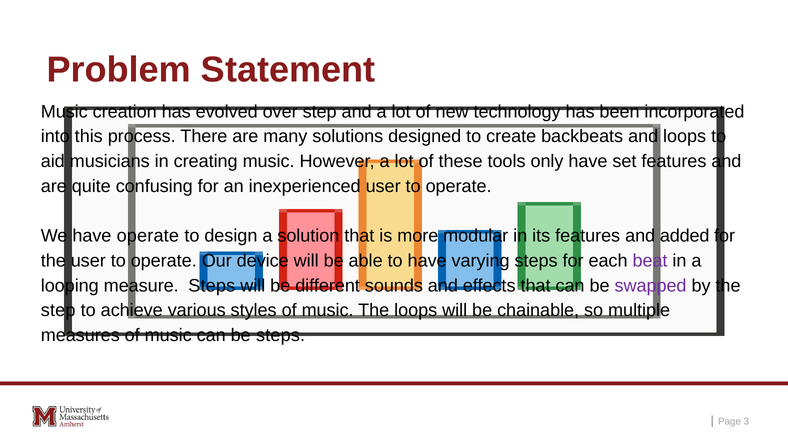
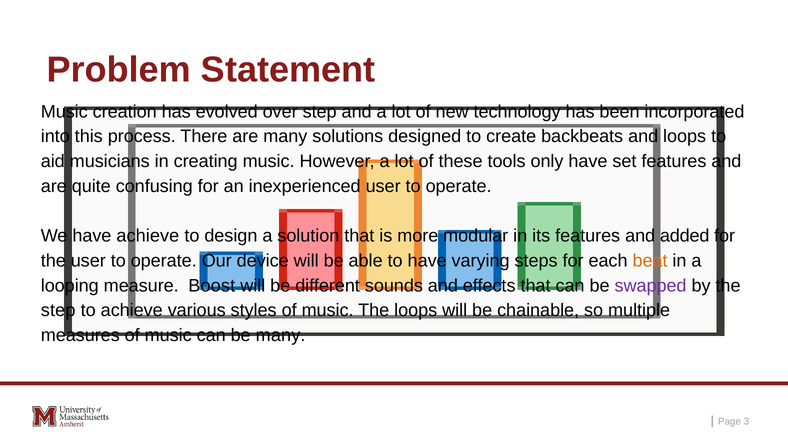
have operate: operate -> achieve
beat colour: purple -> orange
measure Steps: Steps -> Boost
be steps: steps -> many
